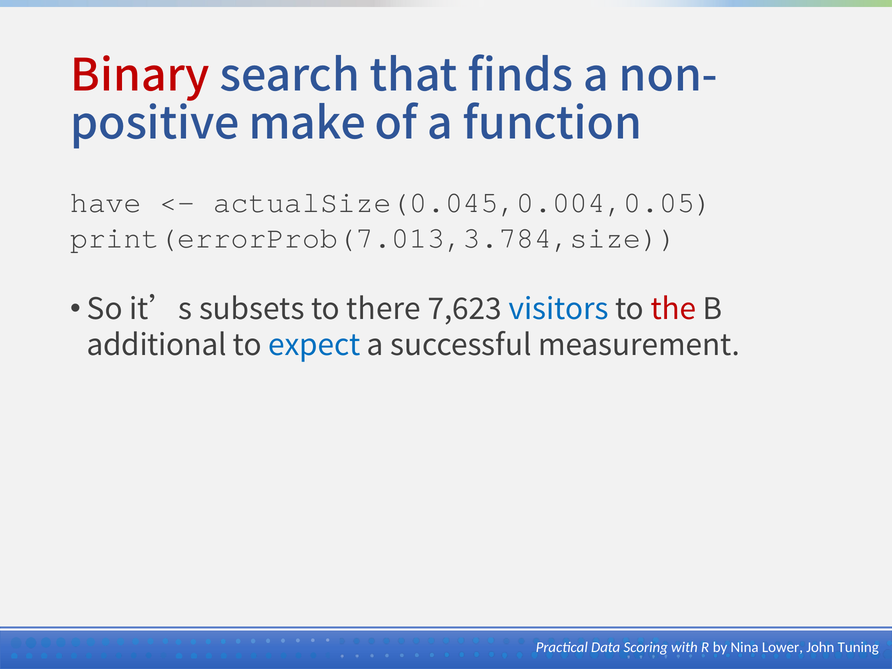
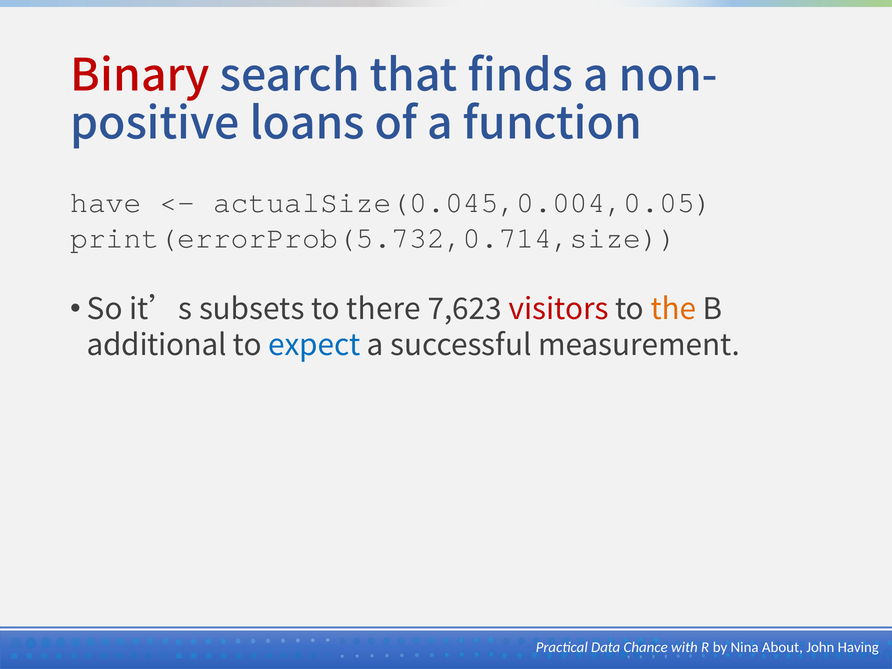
make: make -> loans
print(errorProb(7.013,3.784,size: print(errorProb(7.013,3.784,size -> print(errorProb(5.732,0.714,size
visitors colour: blue -> red
the colour: red -> orange
Scoring: Scoring -> Chance
Lower: Lower -> About
Tuning: Tuning -> Having
